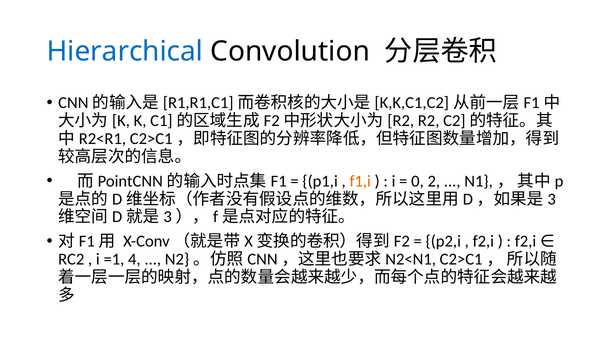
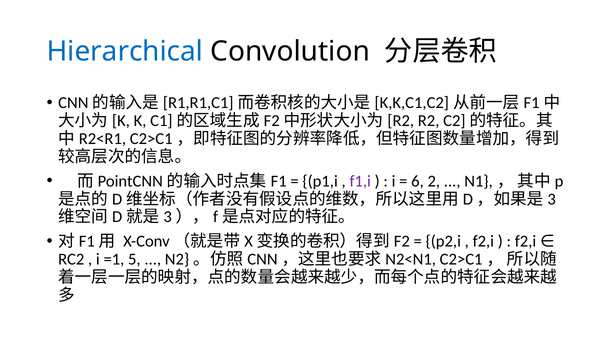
f1,i colour: orange -> purple
0: 0 -> 6
4: 4 -> 5
